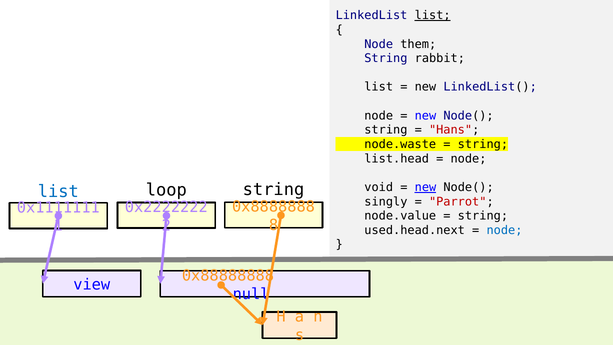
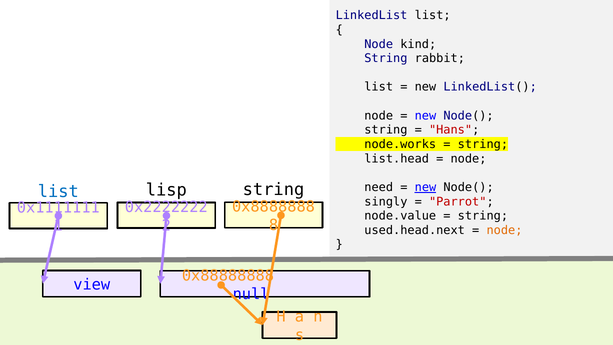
list at (433, 15) underline: present -> none
them: them -> kind
node.waste: node.waste -> node.works
void: void -> need
loop: loop -> lisp
node at (504, 230) colour: blue -> orange
